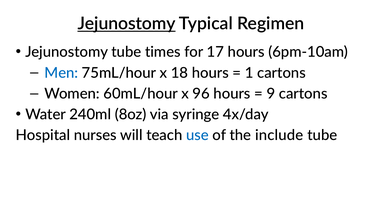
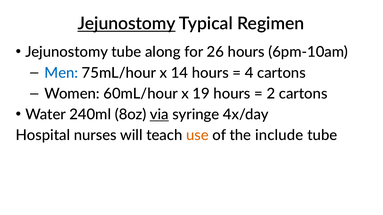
times: times -> along
17: 17 -> 26
18: 18 -> 14
1: 1 -> 4
96: 96 -> 19
9: 9 -> 2
via underline: none -> present
use colour: blue -> orange
